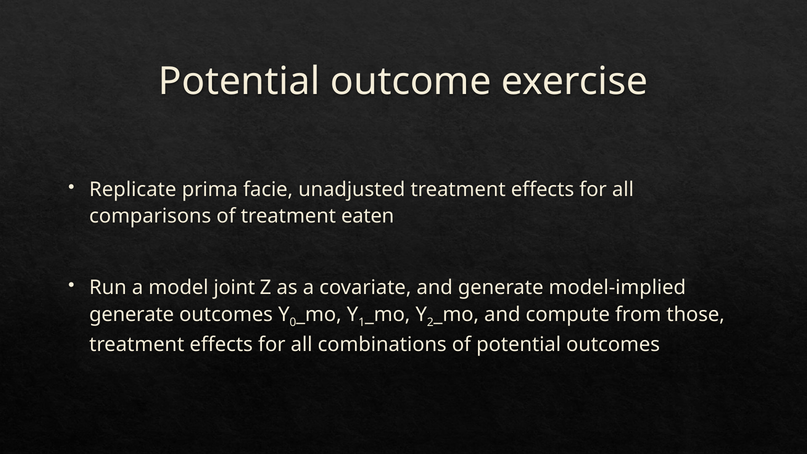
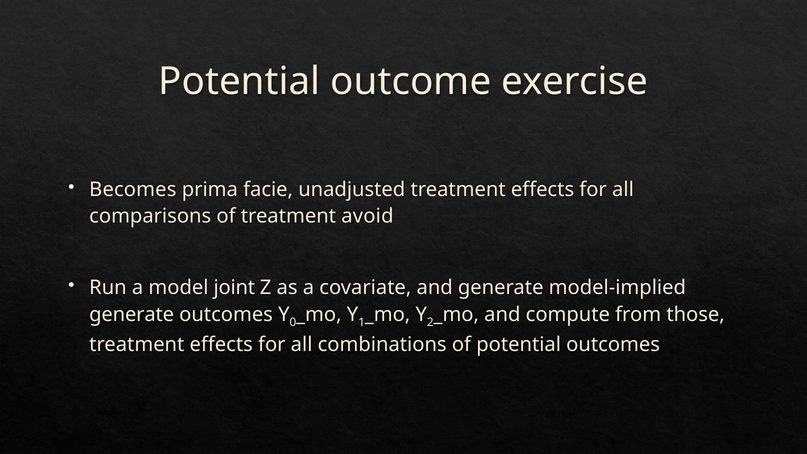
Replicate: Replicate -> Becomes
eaten: eaten -> avoid
